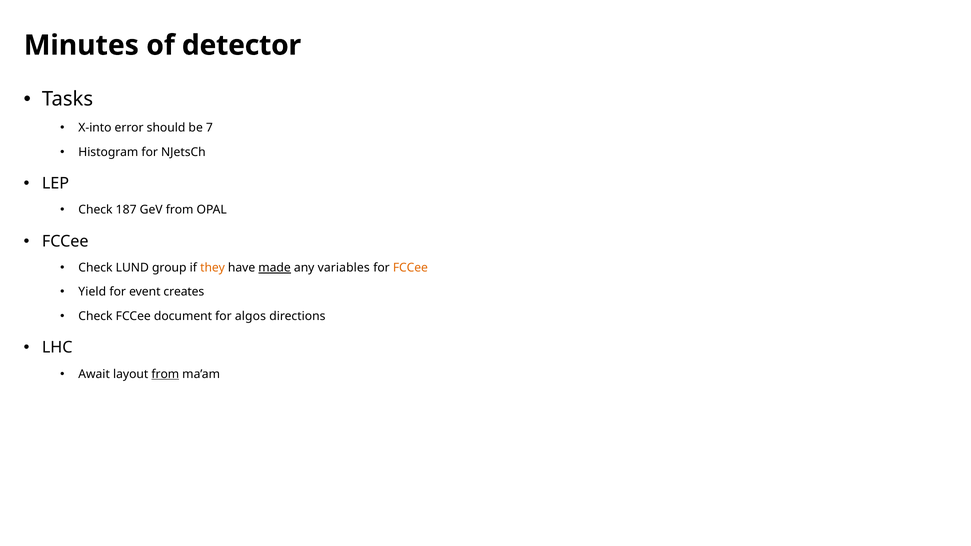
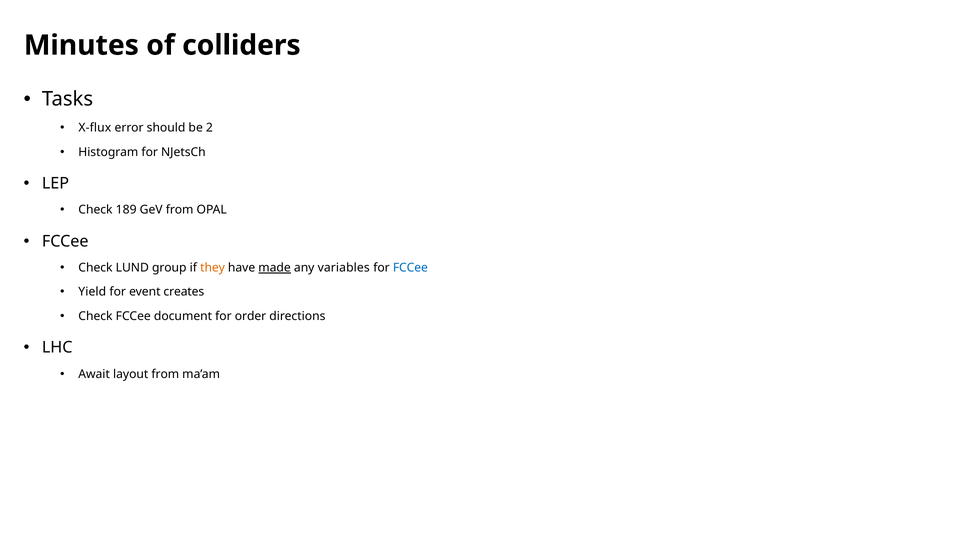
detector: detector -> colliders
X-into: X-into -> X-flux
7: 7 -> 2
187: 187 -> 189
FCCee at (410, 268) colour: orange -> blue
algos: algos -> order
from at (165, 374) underline: present -> none
